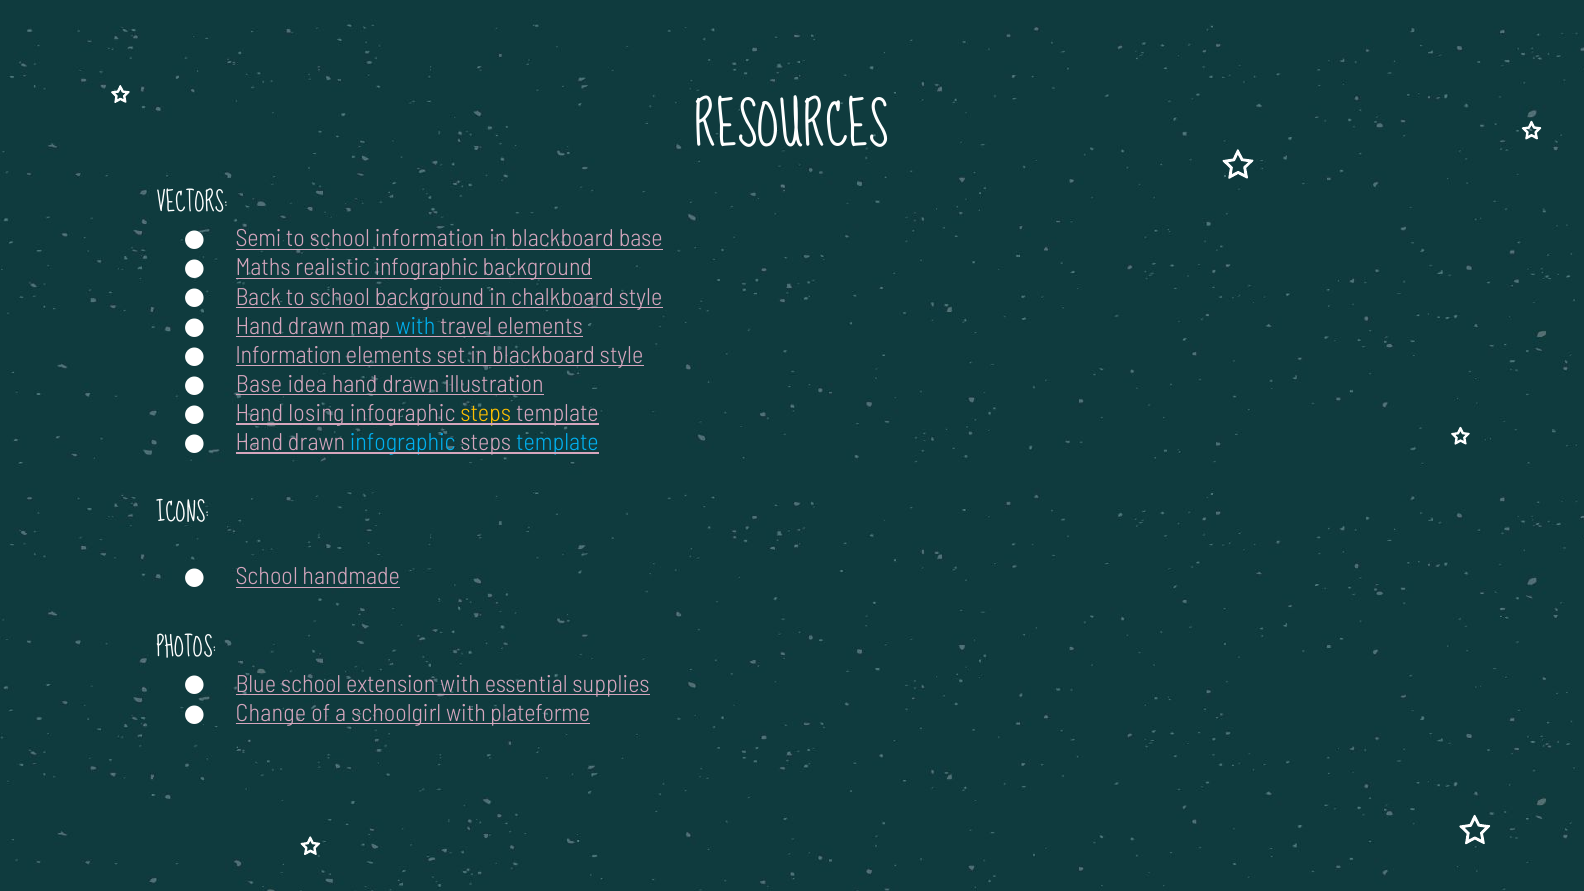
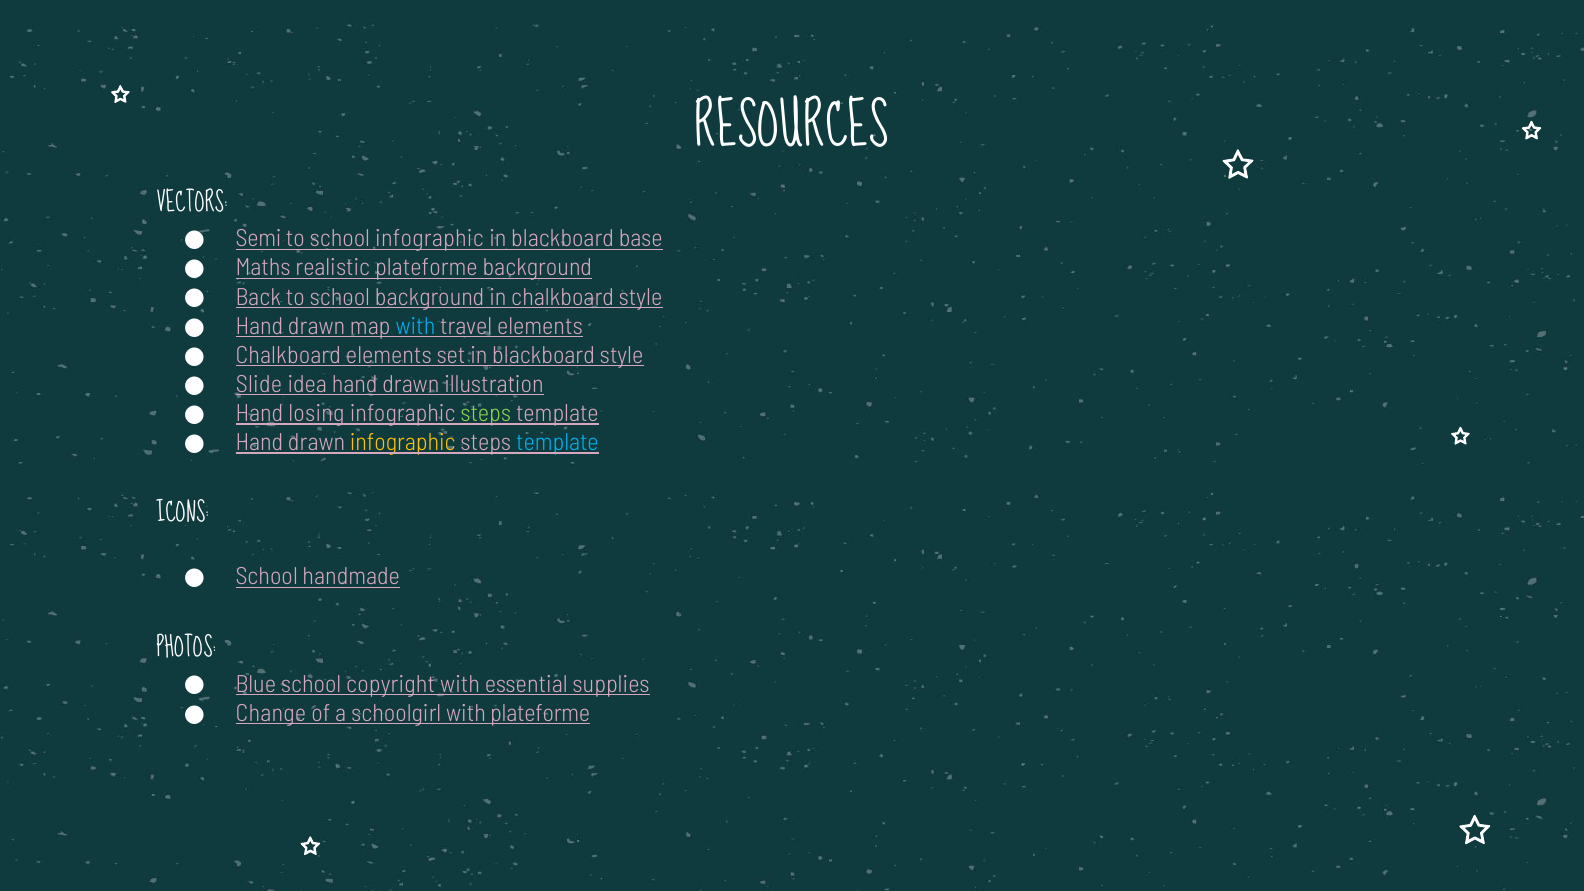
school information: information -> infographic
realistic infographic: infographic -> plateforme
Information at (288, 355): Information -> Chalkboard
Base at (259, 384): Base -> Slide
steps at (486, 413) colour: yellow -> light green
infographic at (403, 442) colour: light blue -> yellow
extension: extension -> copyright
